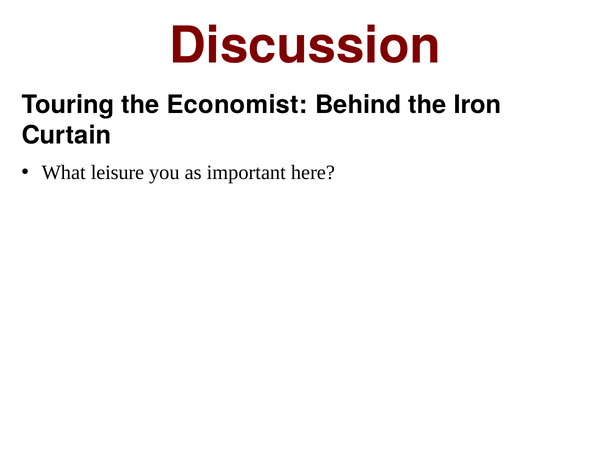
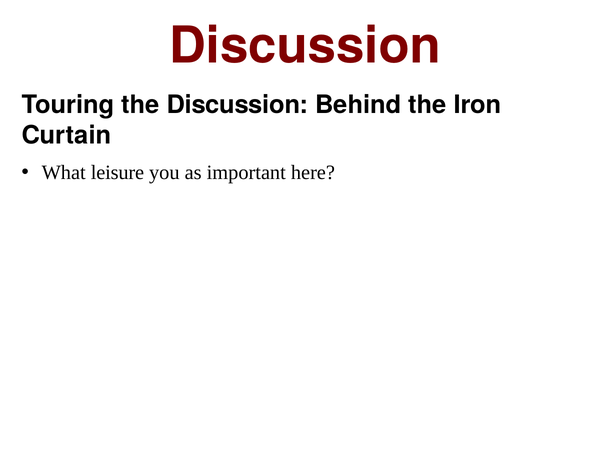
the Economist: Economist -> Discussion
